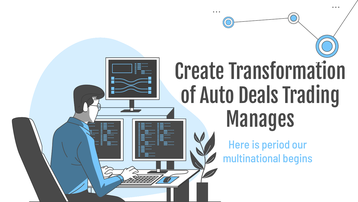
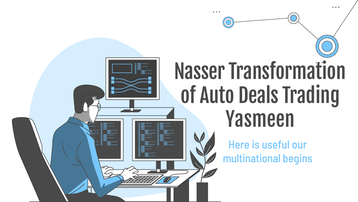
Create: Create -> Nasser
Manages: Manages -> Yasmeen
period: period -> useful
